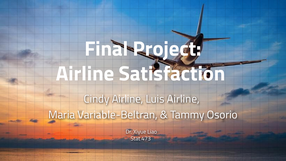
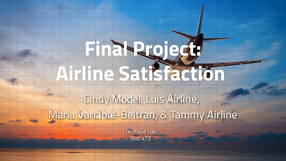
Cindy Airline: Airline -> Model
Tammy Osorio: Osorio -> Airline
